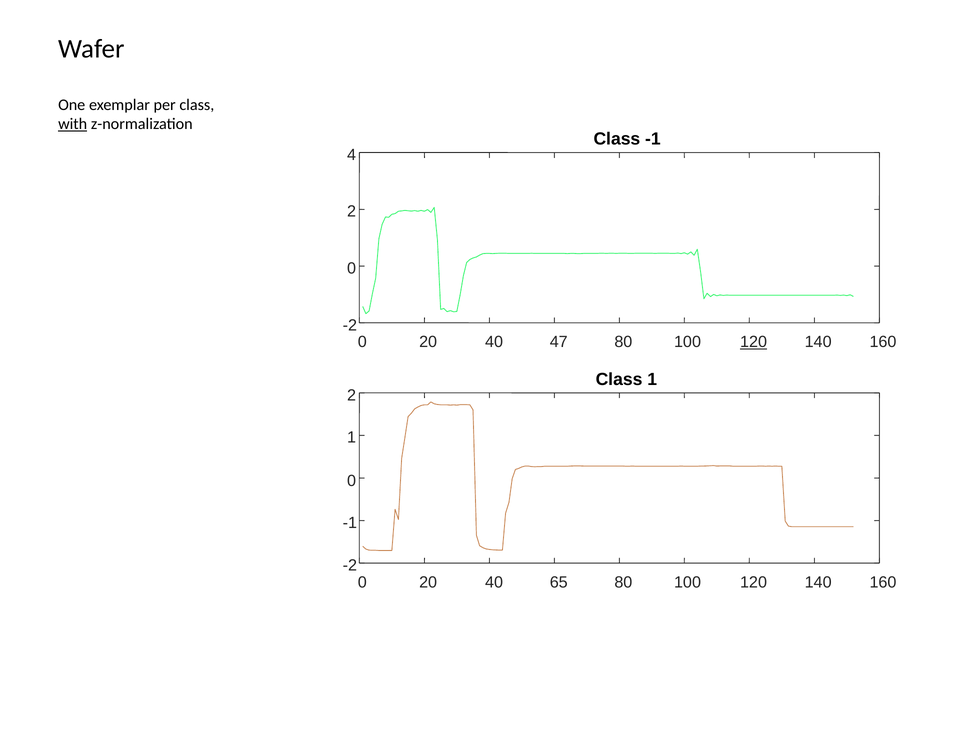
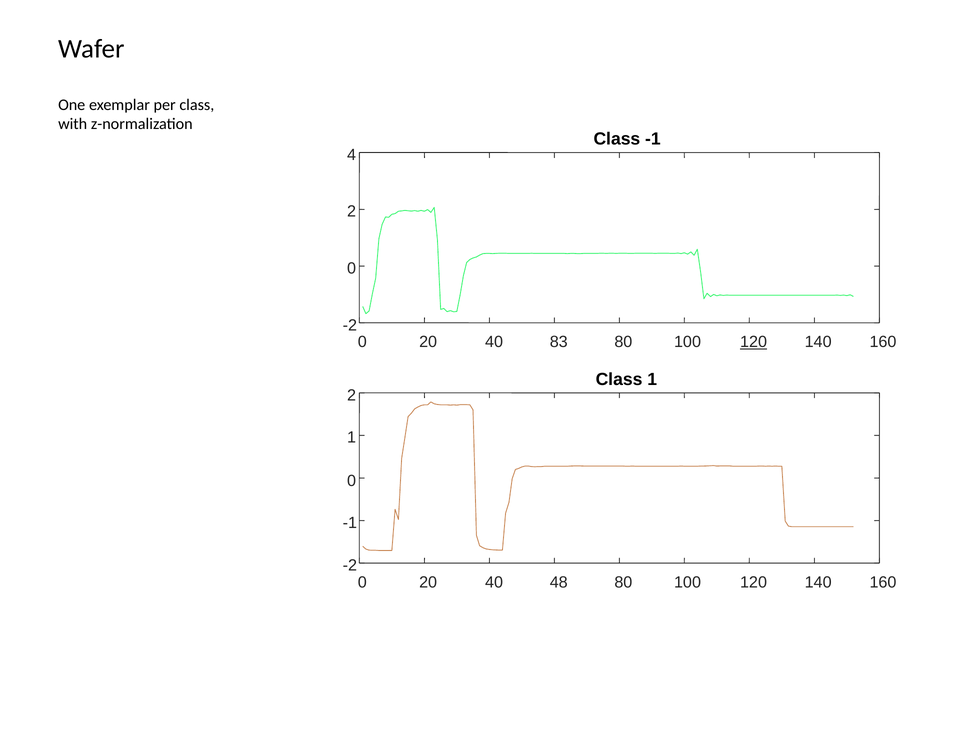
with underline: present -> none
47: 47 -> 83
65: 65 -> 48
